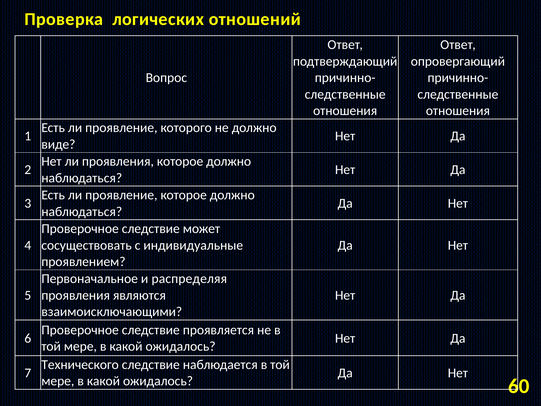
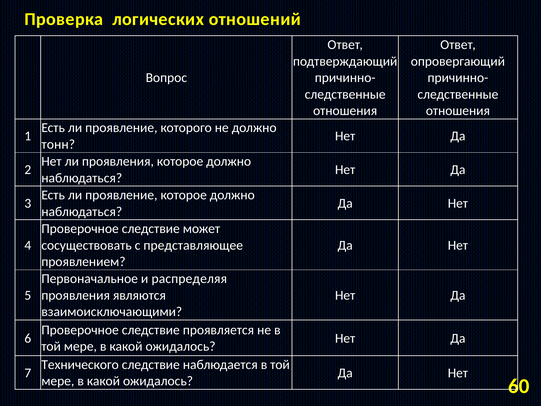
виде: виде -> тонн
индивидуальные: индивидуальные -> представляющее
